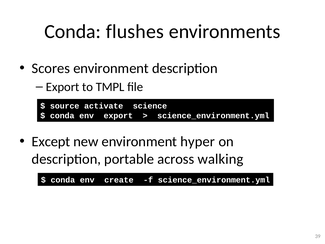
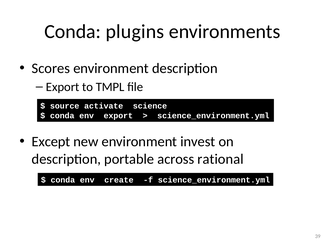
flushes: flushes -> plugins
hyper: hyper -> invest
walking: walking -> rational
